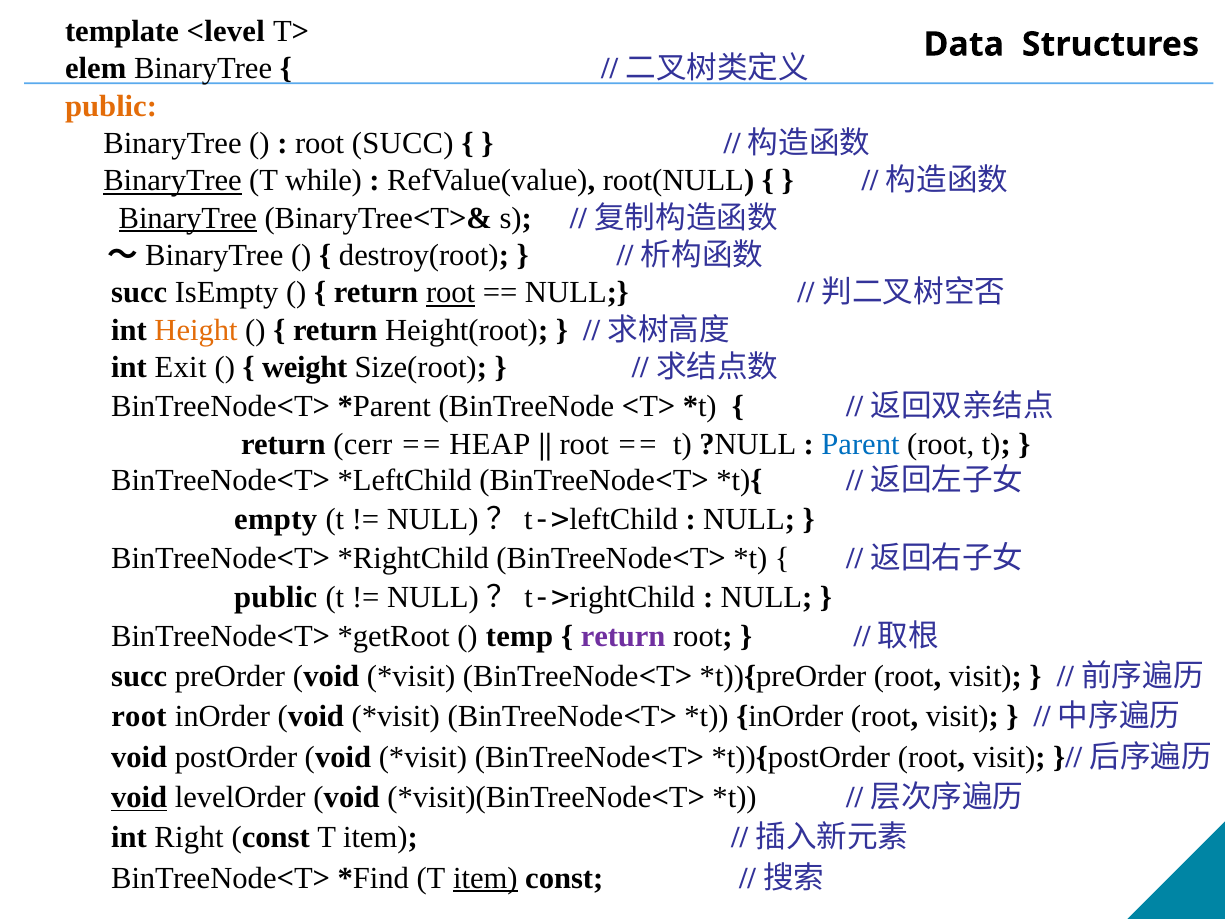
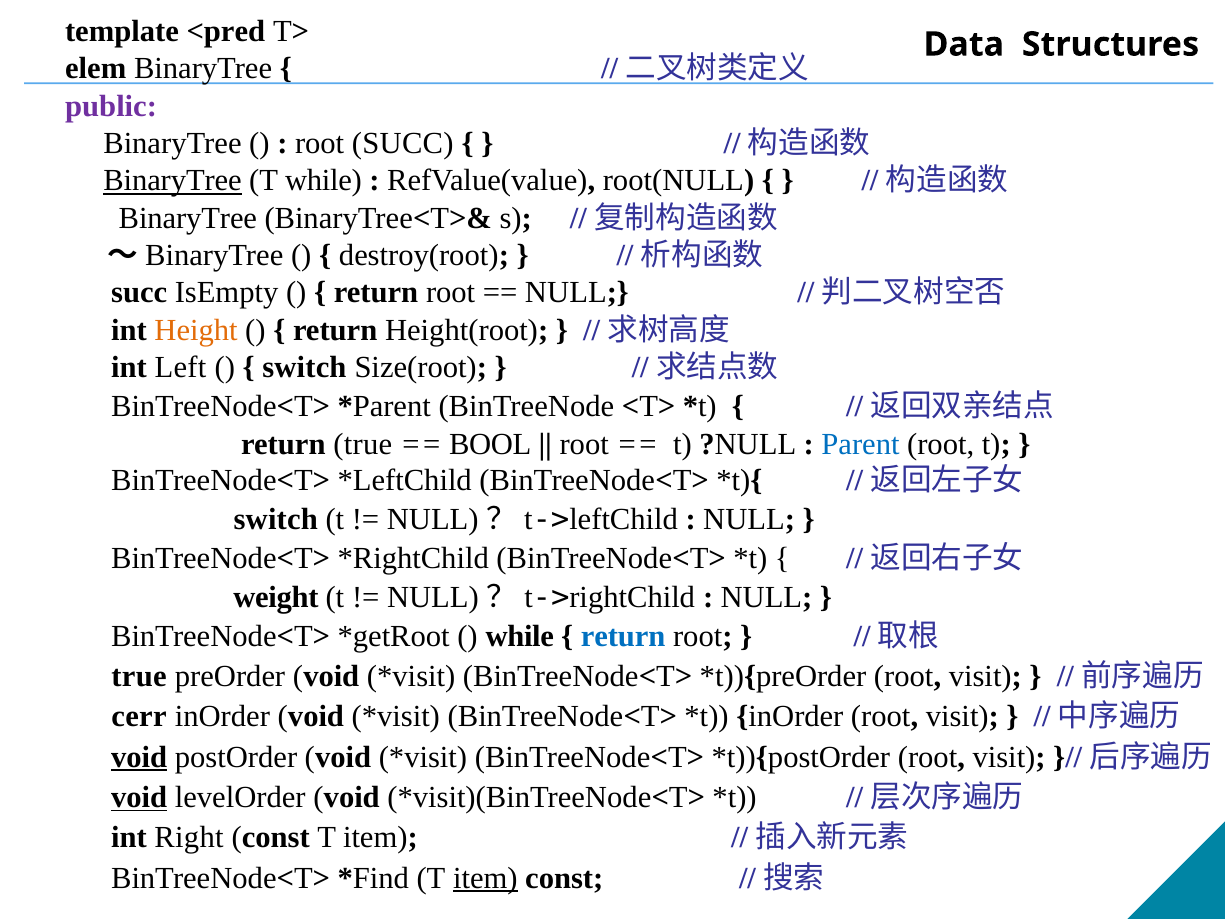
<level: <level -> <pred
public at (111, 106) colour: orange -> purple
BinaryTree at (188, 218) underline: present -> none
root at (451, 293) underline: present -> none
Exit: Exit -> Left
weight at (305, 367): weight -> switch
return cerr: cerr -> true
HEAP: HEAP -> BOOL
empty at (276, 519): empty -> switch
public at (276, 597): public -> weight
temp at (519, 636): temp -> while
return at (623, 636) colour: purple -> blue
succ at (139, 676): succ -> true
root at (139, 716): root -> cerr
void at (139, 757) underline: none -> present
